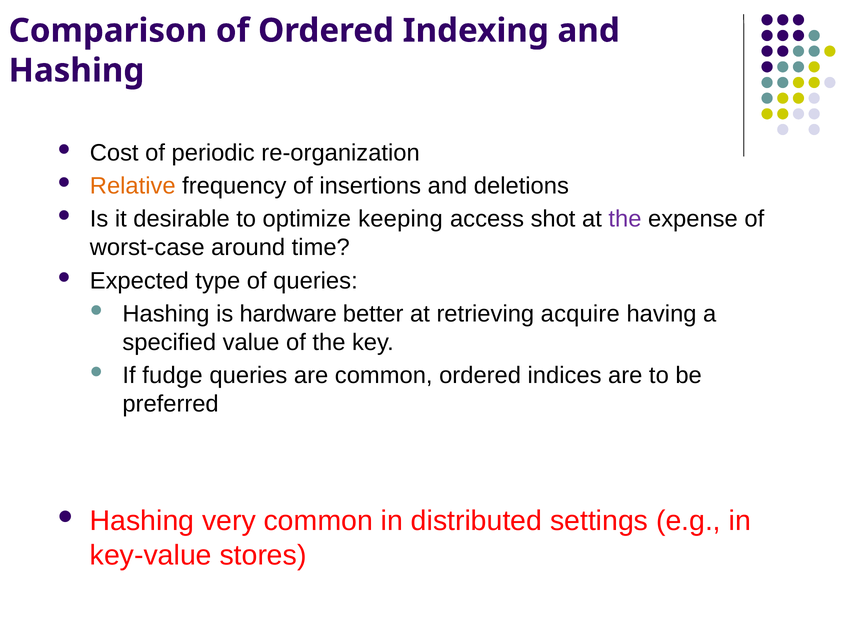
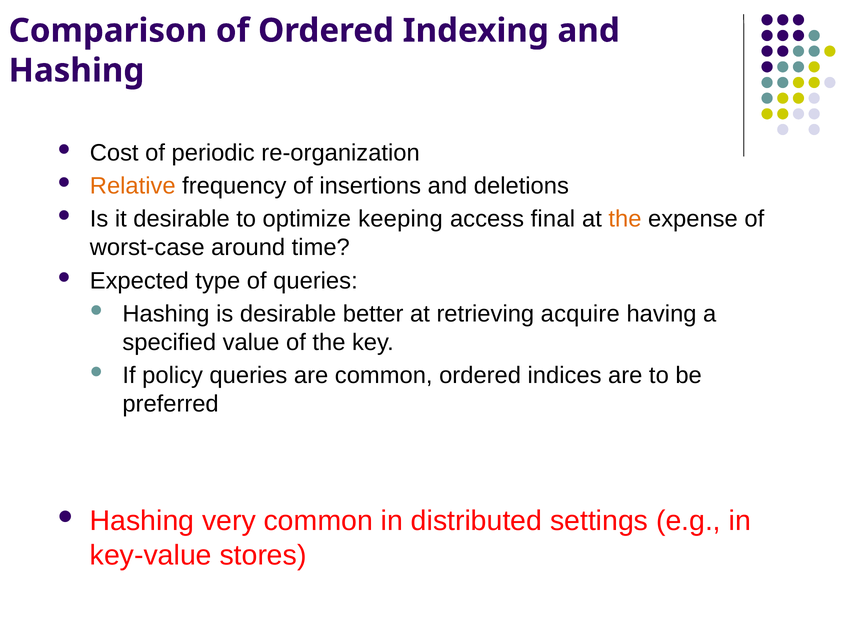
shot: shot -> final
the at (625, 219) colour: purple -> orange
is hardware: hardware -> desirable
fudge: fudge -> policy
